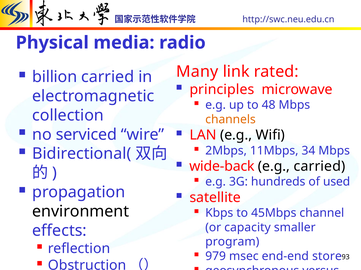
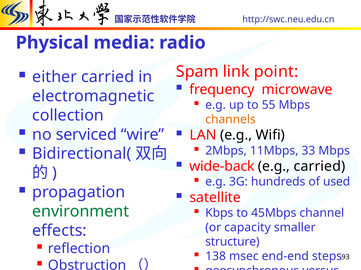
Many: Many -> Spam
rated: rated -> point
billion: billion -> either
principles: principles -> frequency
48: 48 -> 55
34: 34 -> 33
environment colour: black -> green
program: program -> structure
979: 979 -> 138
store: store -> steps
